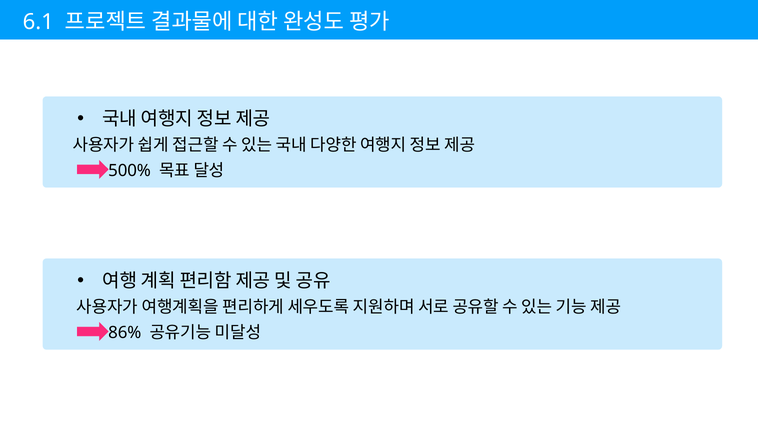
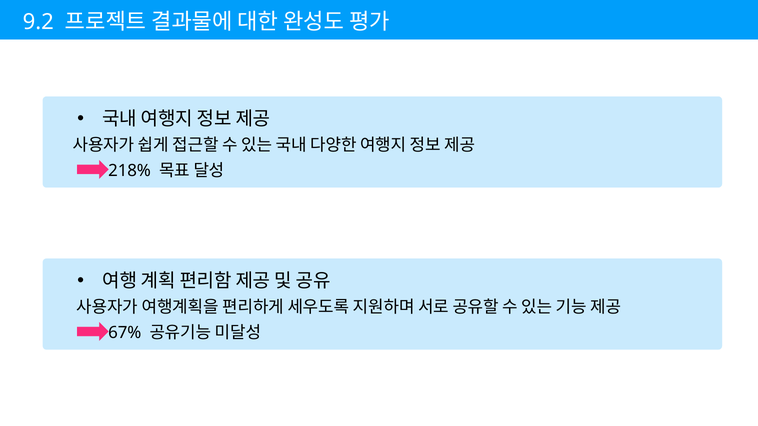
6.1: 6.1 -> 9.2
500%: 500% -> 218%
86%: 86% -> 67%
